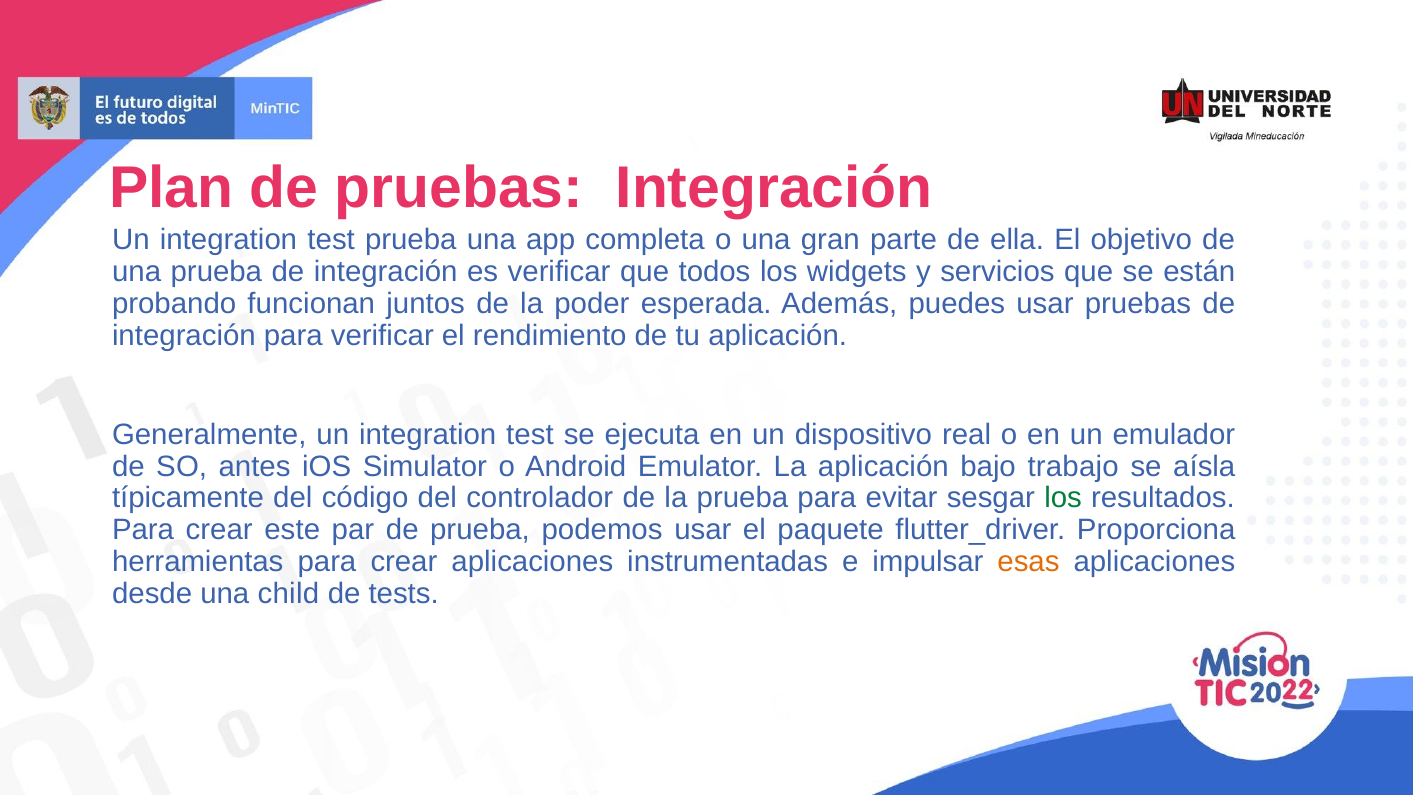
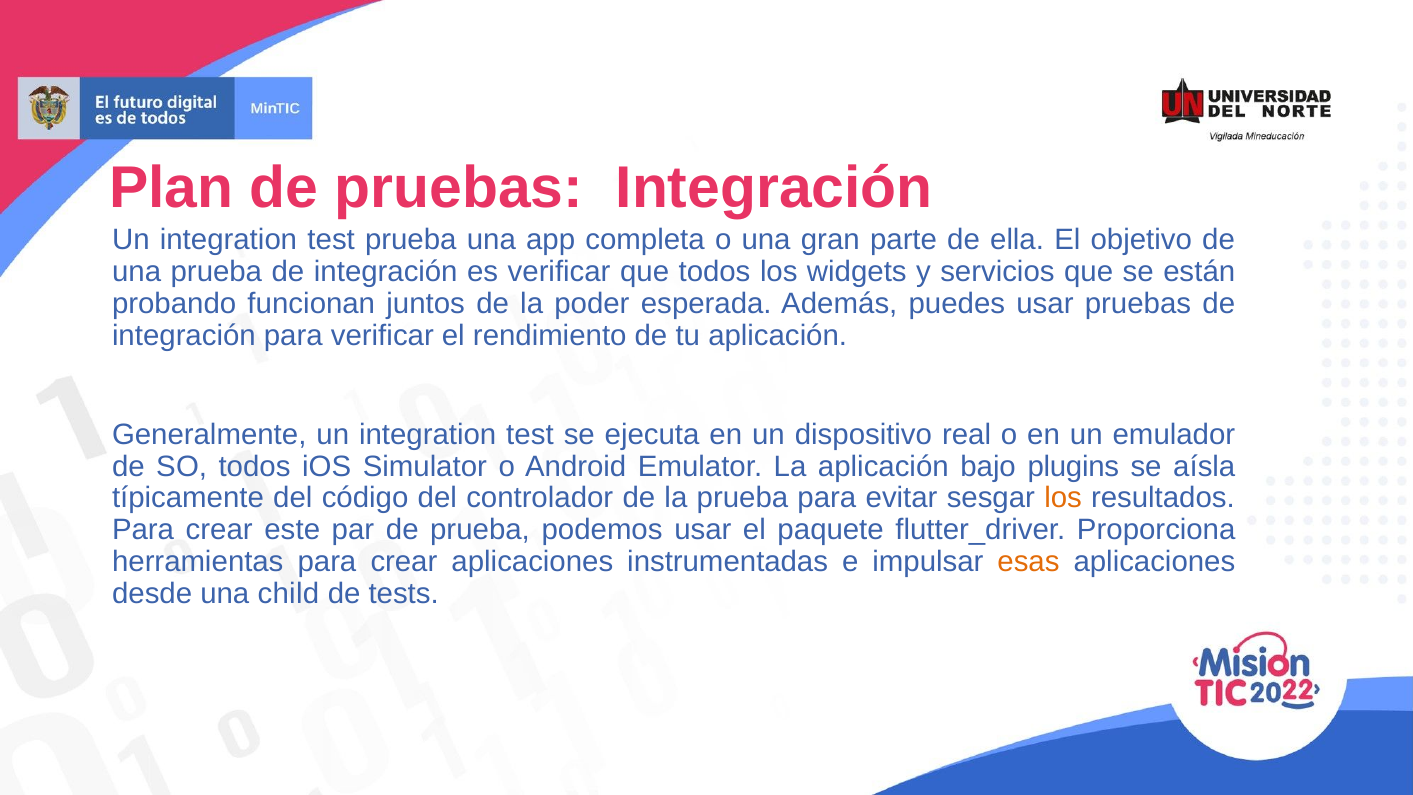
SO antes: antes -> todos
trabajo: trabajo -> plugins
los at (1063, 498) colour: green -> orange
